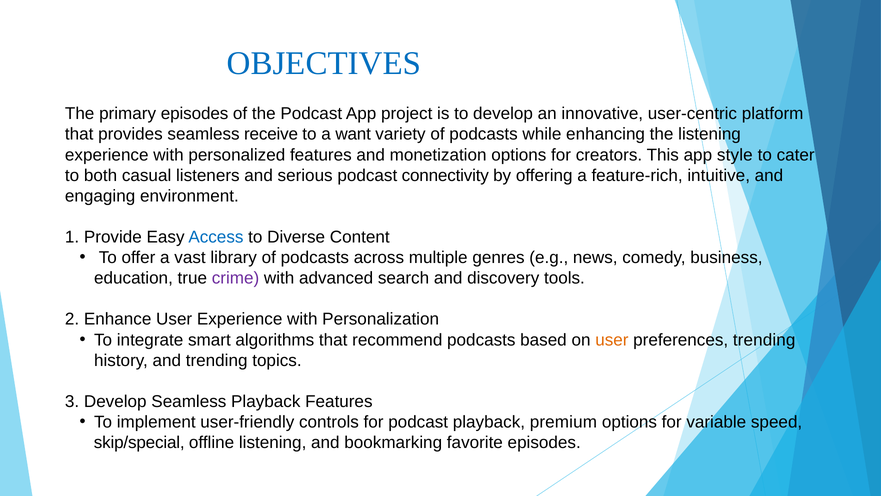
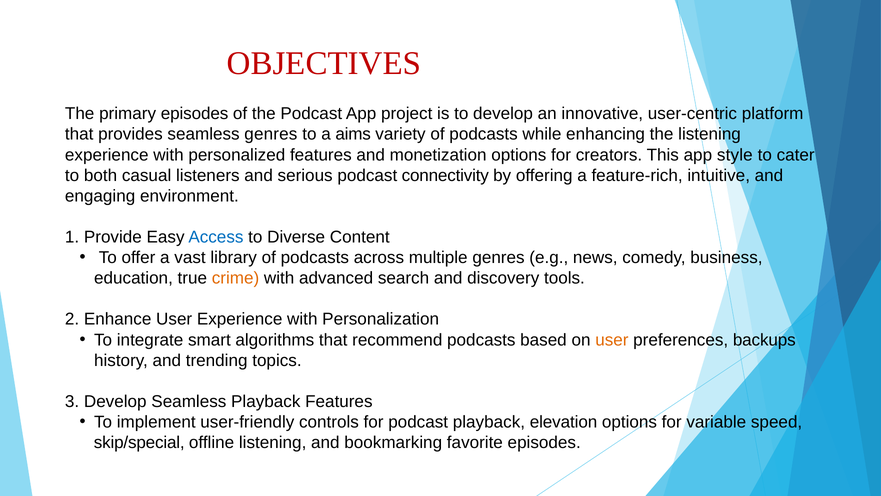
OBJECTIVES colour: blue -> red
seamless receive: receive -> genres
want: want -> aims
crime colour: purple -> orange
preferences trending: trending -> backups
premium: premium -> elevation
